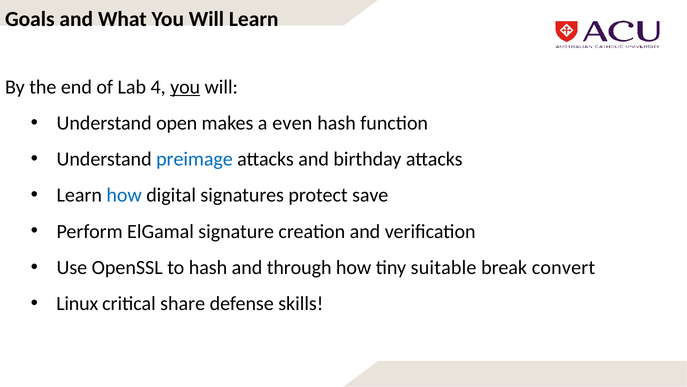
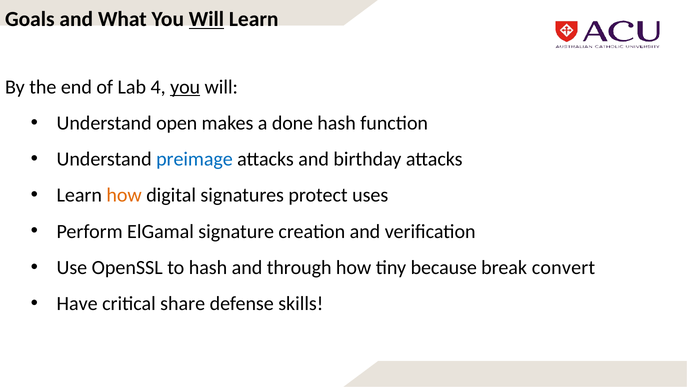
Will at (206, 19) underline: none -> present
even: even -> done
how at (124, 195) colour: blue -> orange
save: save -> uses
suitable: suitable -> because
Linux: Linux -> Have
